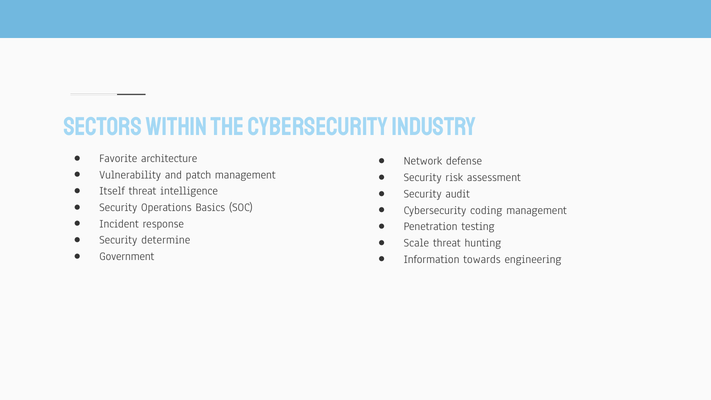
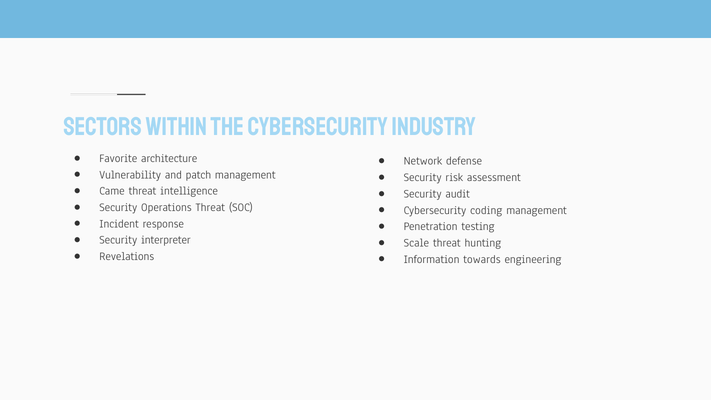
Itself: Itself -> Came
Operations Basics: Basics -> Threat
determine: determine -> interpreter
Government: Government -> Revelations
